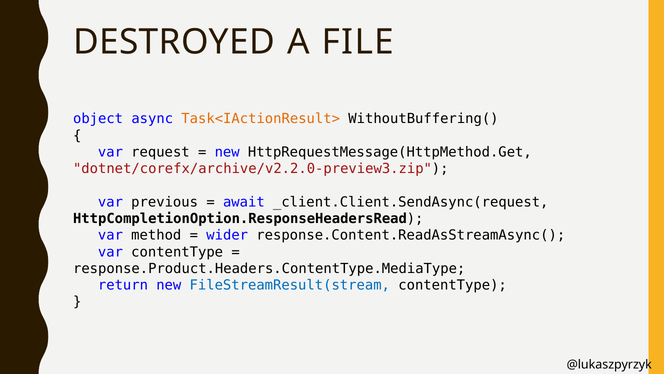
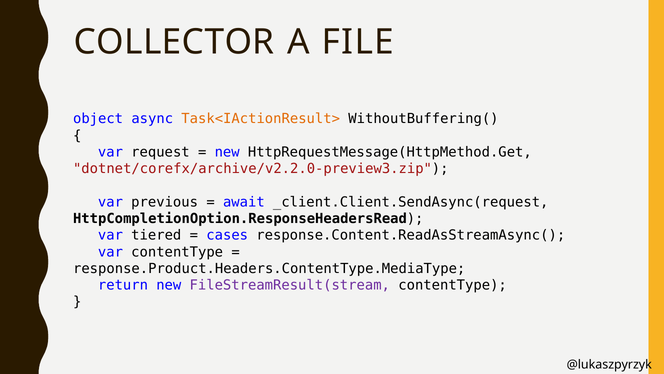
DESTROYED: DESTROYED -> COLLECTOR
method: method -> tiered
wider: wider -> cases
FileStreamResult(stream colour: blue -> purple
